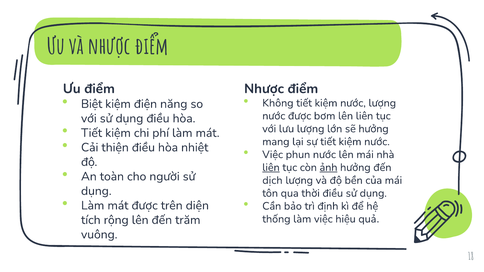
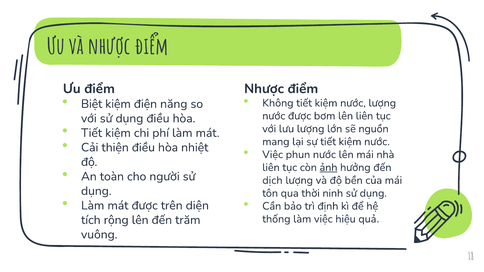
sẽ hưởng: hưởng -> nguồn
liên at (271, 168) underline: present -> none
thời điều: điều -> ninh
